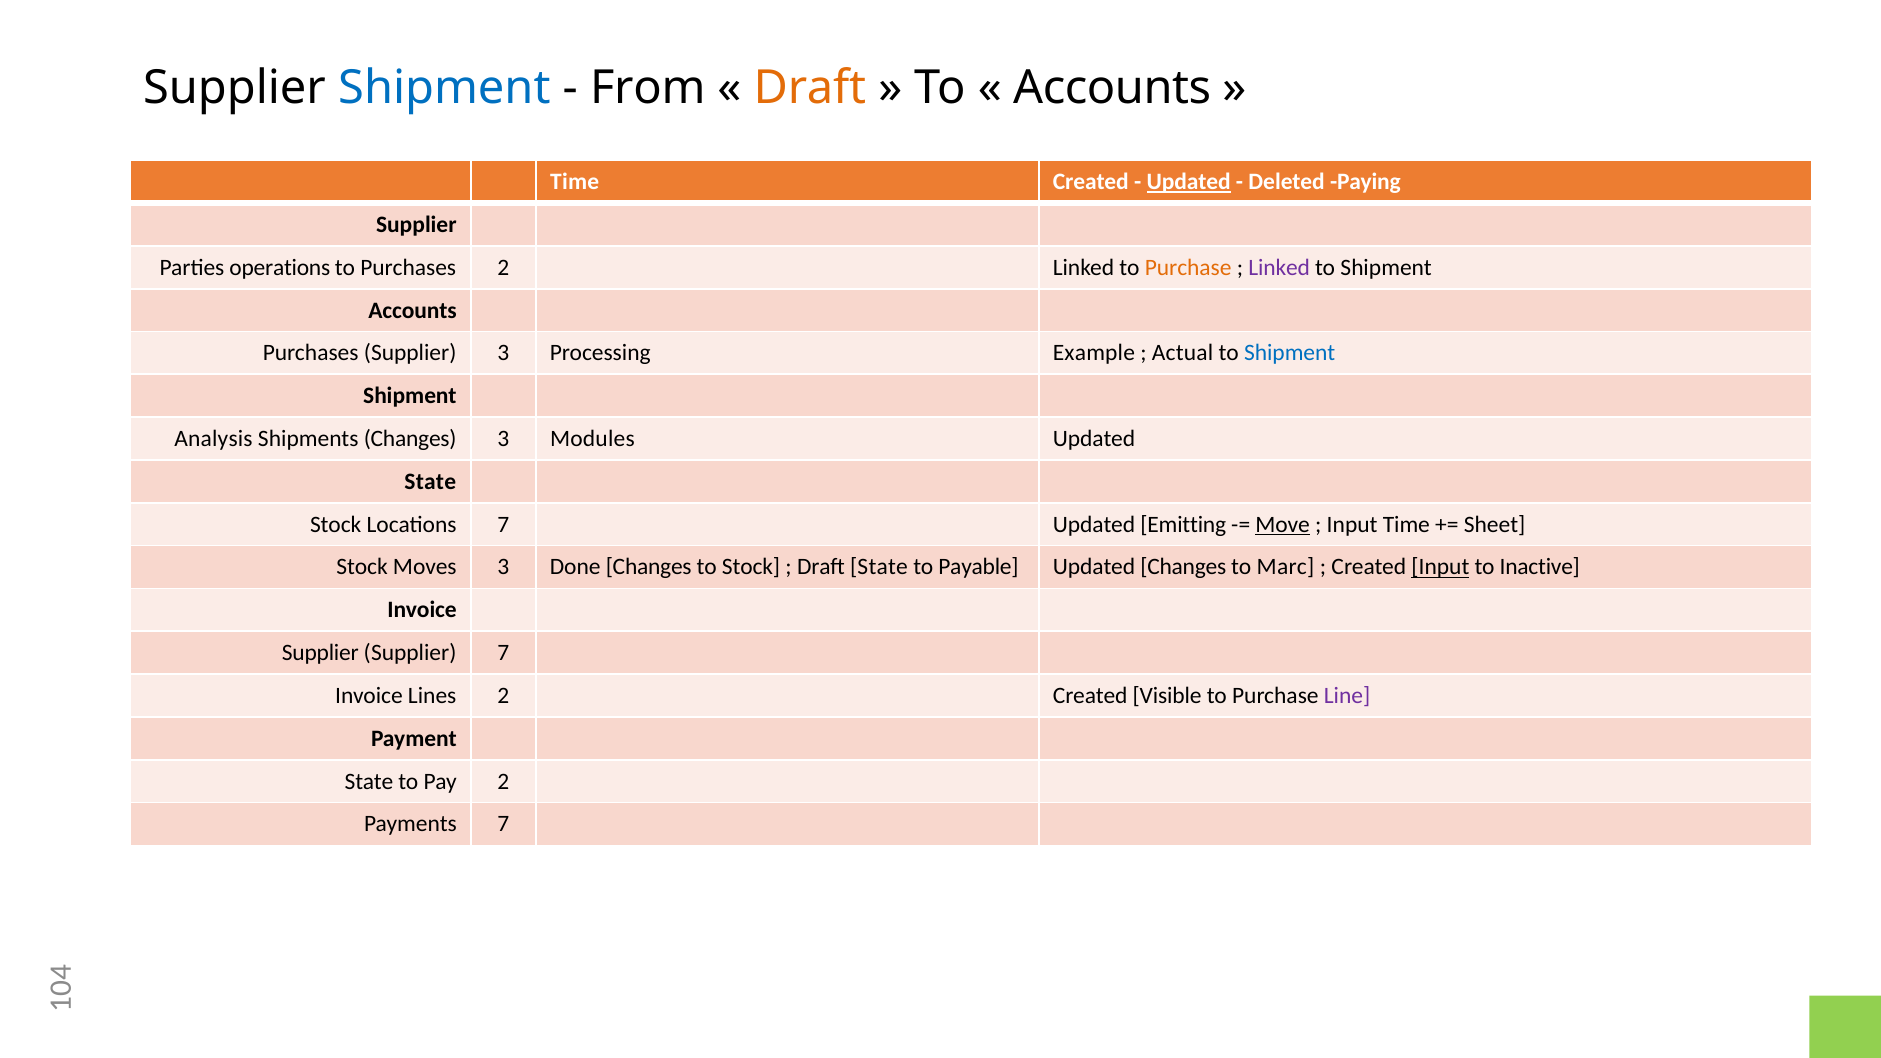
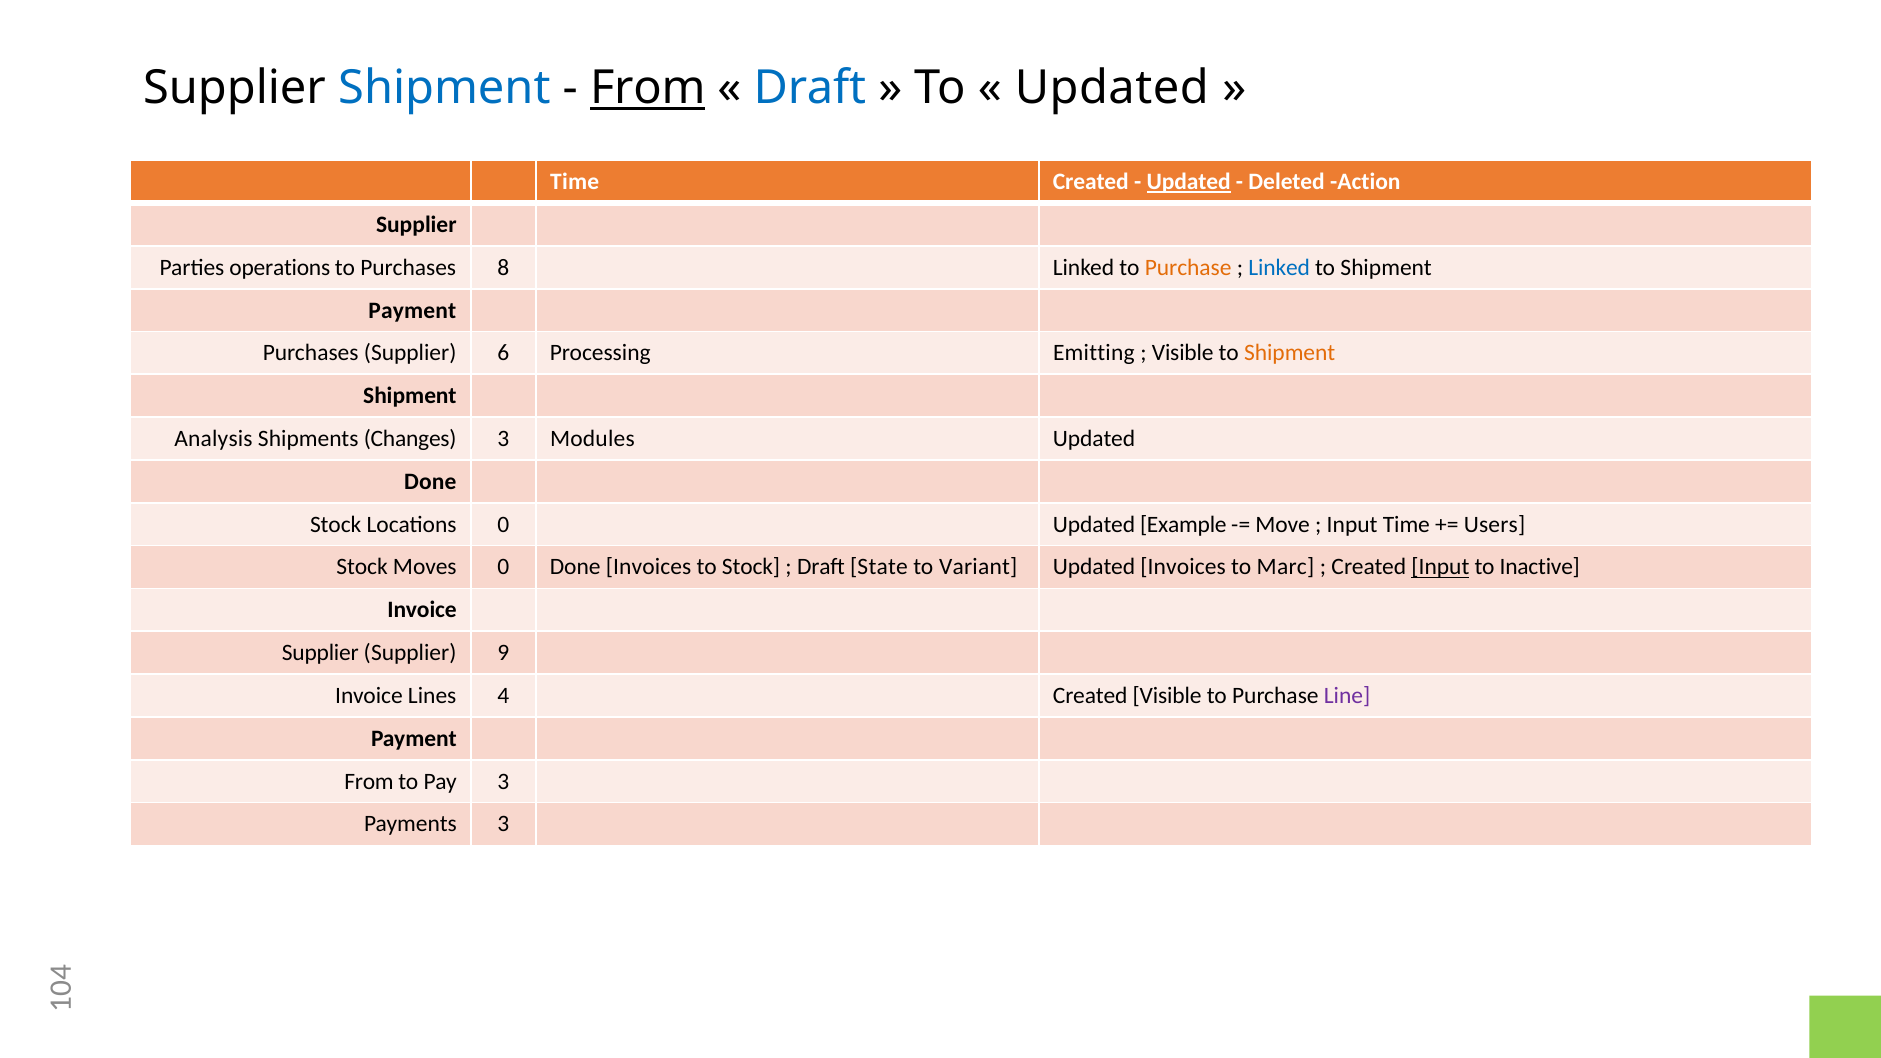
From at (648, 88) underline: none -> present
Draft at (810, 88) colour: orange -> blue
Accounts at (1112, 88): Accounts -> Updated
Paying: Paying -> Action
Purchases 2: 2 -> 8
Linked at (1279, 268) colour: purple -> blue
Accounts at (413, 310): Accounts -> Payment
Supplier 3: 3 -> 6
Example: Example -> Emitting
Actual at (1183, 353): Actual -> Visible
Shipment at (1290, 353) colour: blue -> orange
State at (430, 482): State -> Done
Locations 7: 7 -> 0
Emitting: Emitting -> Example
Move underline: present -> none
Sheet: Sheet -> Users
Moves 3: 3 -> 0
Done Changes: Changes -> Invoices
Payable: Payable -> Variant
Updated Changes: Changes -> Invoices
Supplier 7: 7 -> 9
Lines 2: 2 -> 4
State at (369, 781): State -> From
Pay 2: 2 -> 3
Payments 7: 7 -> 3
